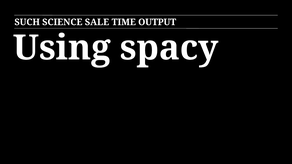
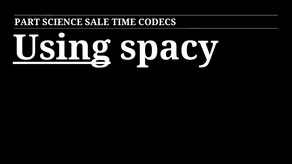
SUCH: SUCH -> PART
OUTPUT: OUTPUT -> CODECS
Using underline: none -> present
